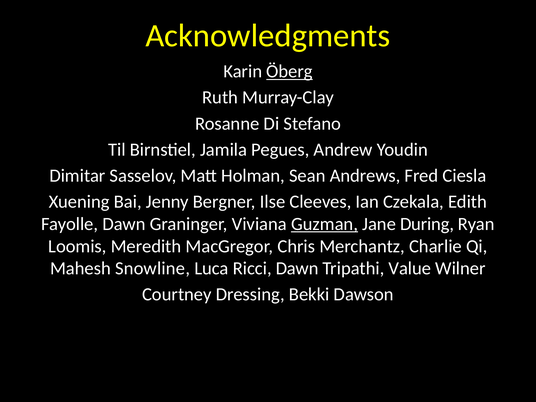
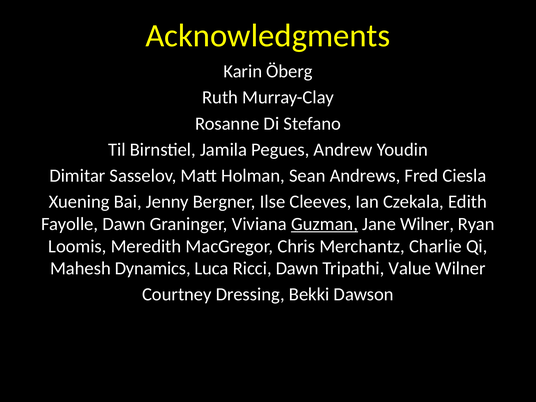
Öberg underline: present -> none
Jane During: During -> Wilner
Snowline: Snowline -> Dynamics
